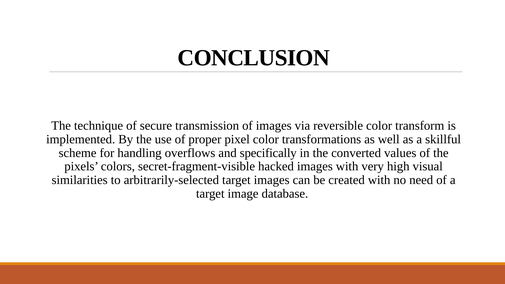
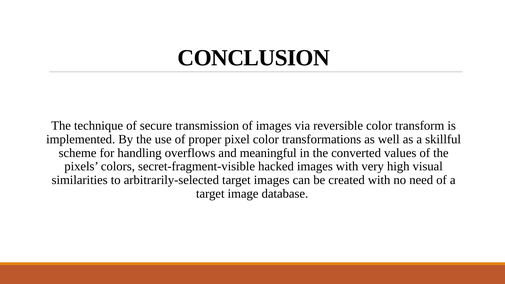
specifically: specifically -> meaningful
